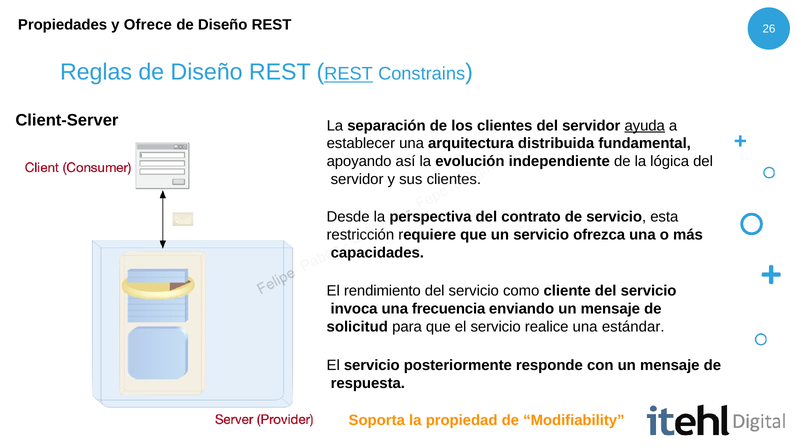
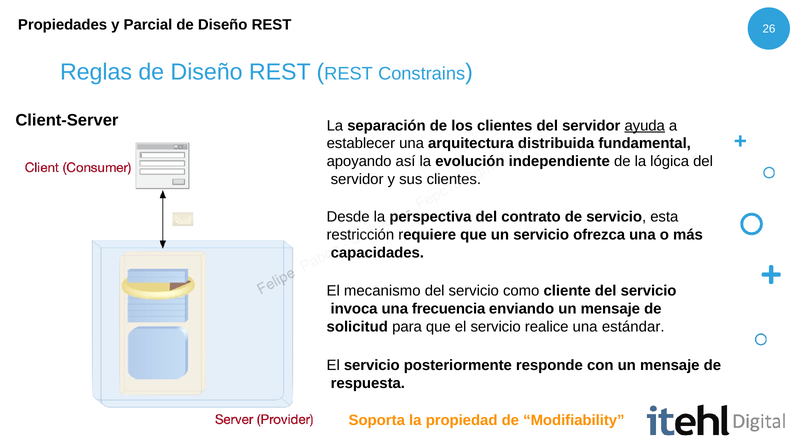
Ofrece: Ofrece -> Parcial
REST at (349, 74) underline: present -> none
rendimiento: rendimiento -> mecanismo
